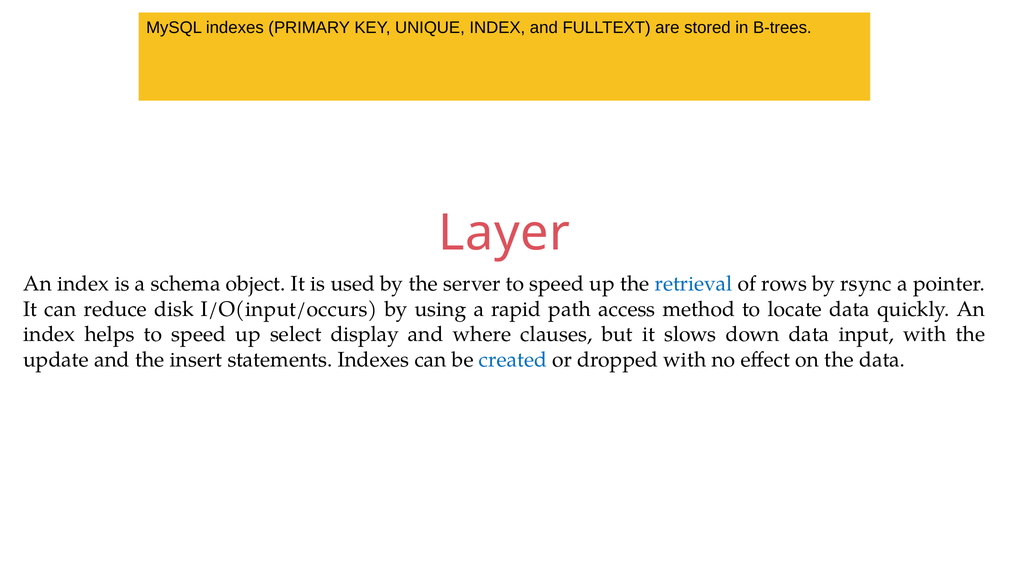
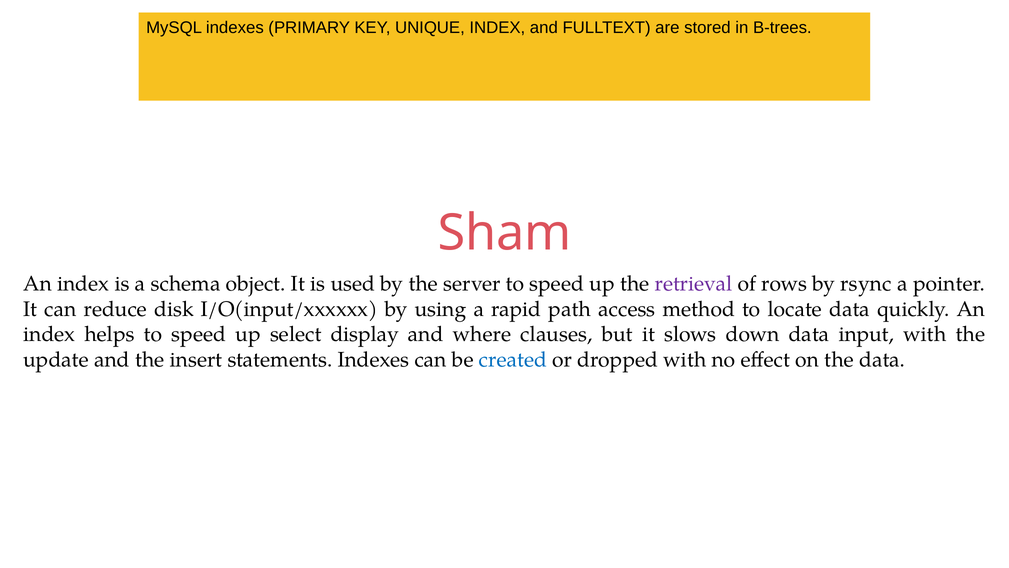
Layer: Layer -> Sham
retrieval colour: blue -> purple
I/O(input/occurs: I/O(input/occurs -> I/O(input/xxxxxx
